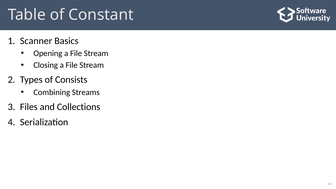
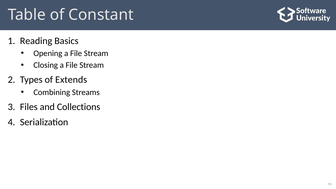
Scanner: Scanner -> Reading
Consists: Consists -> Extends
